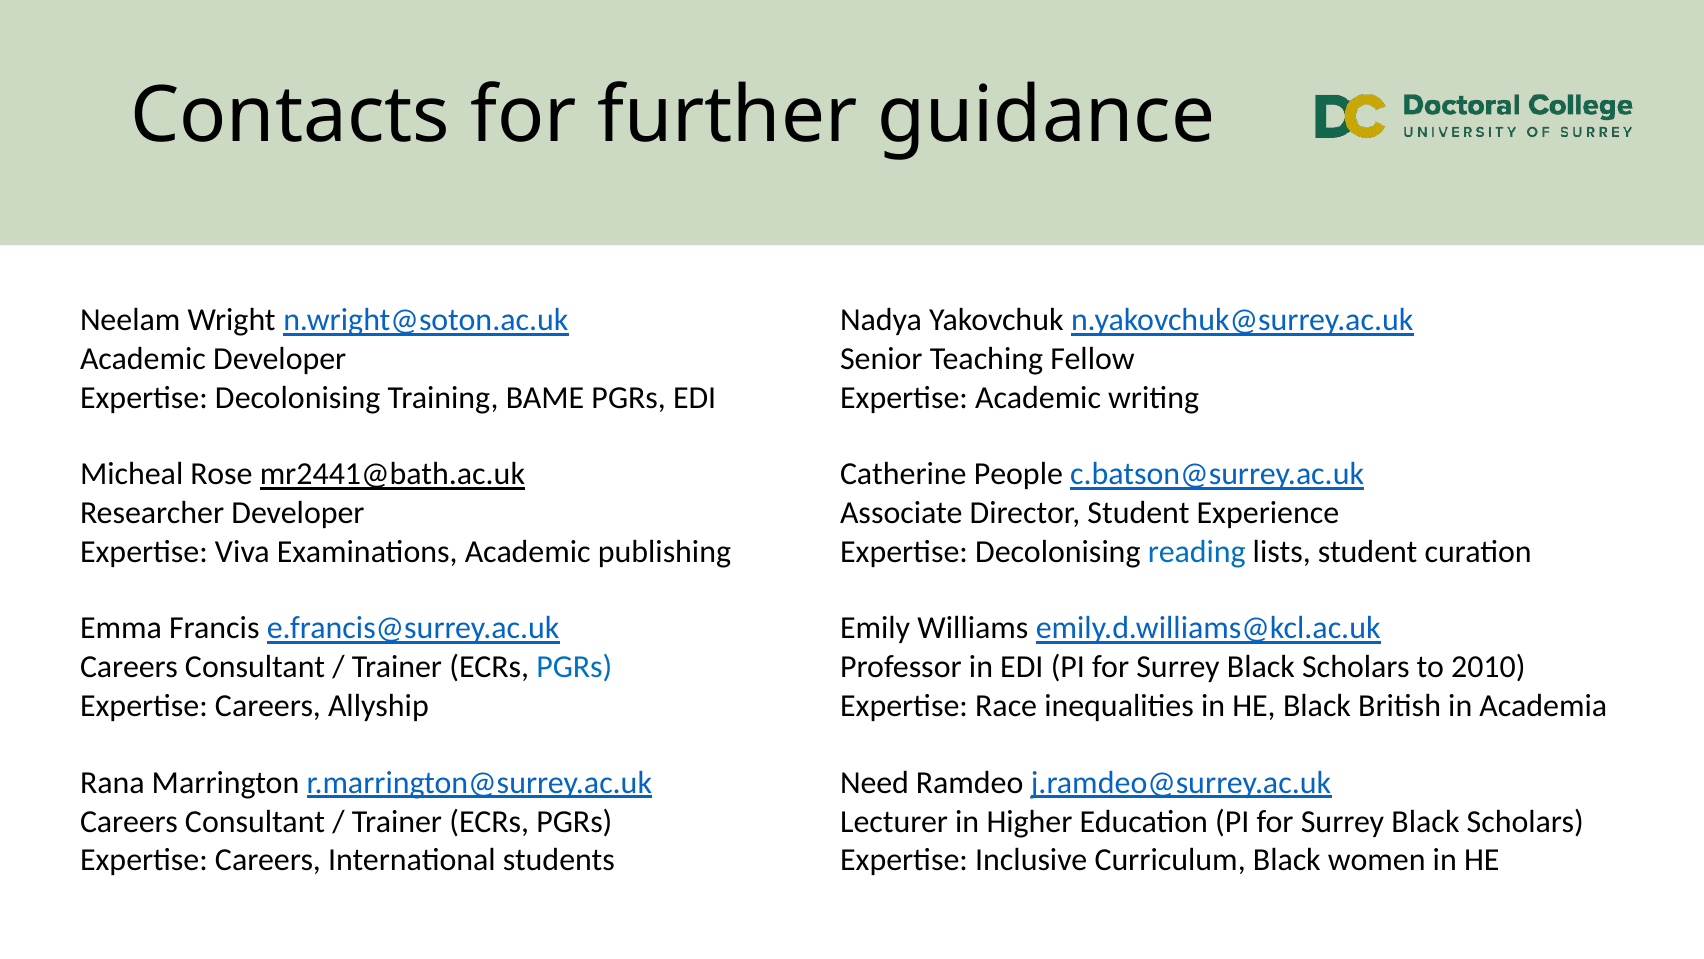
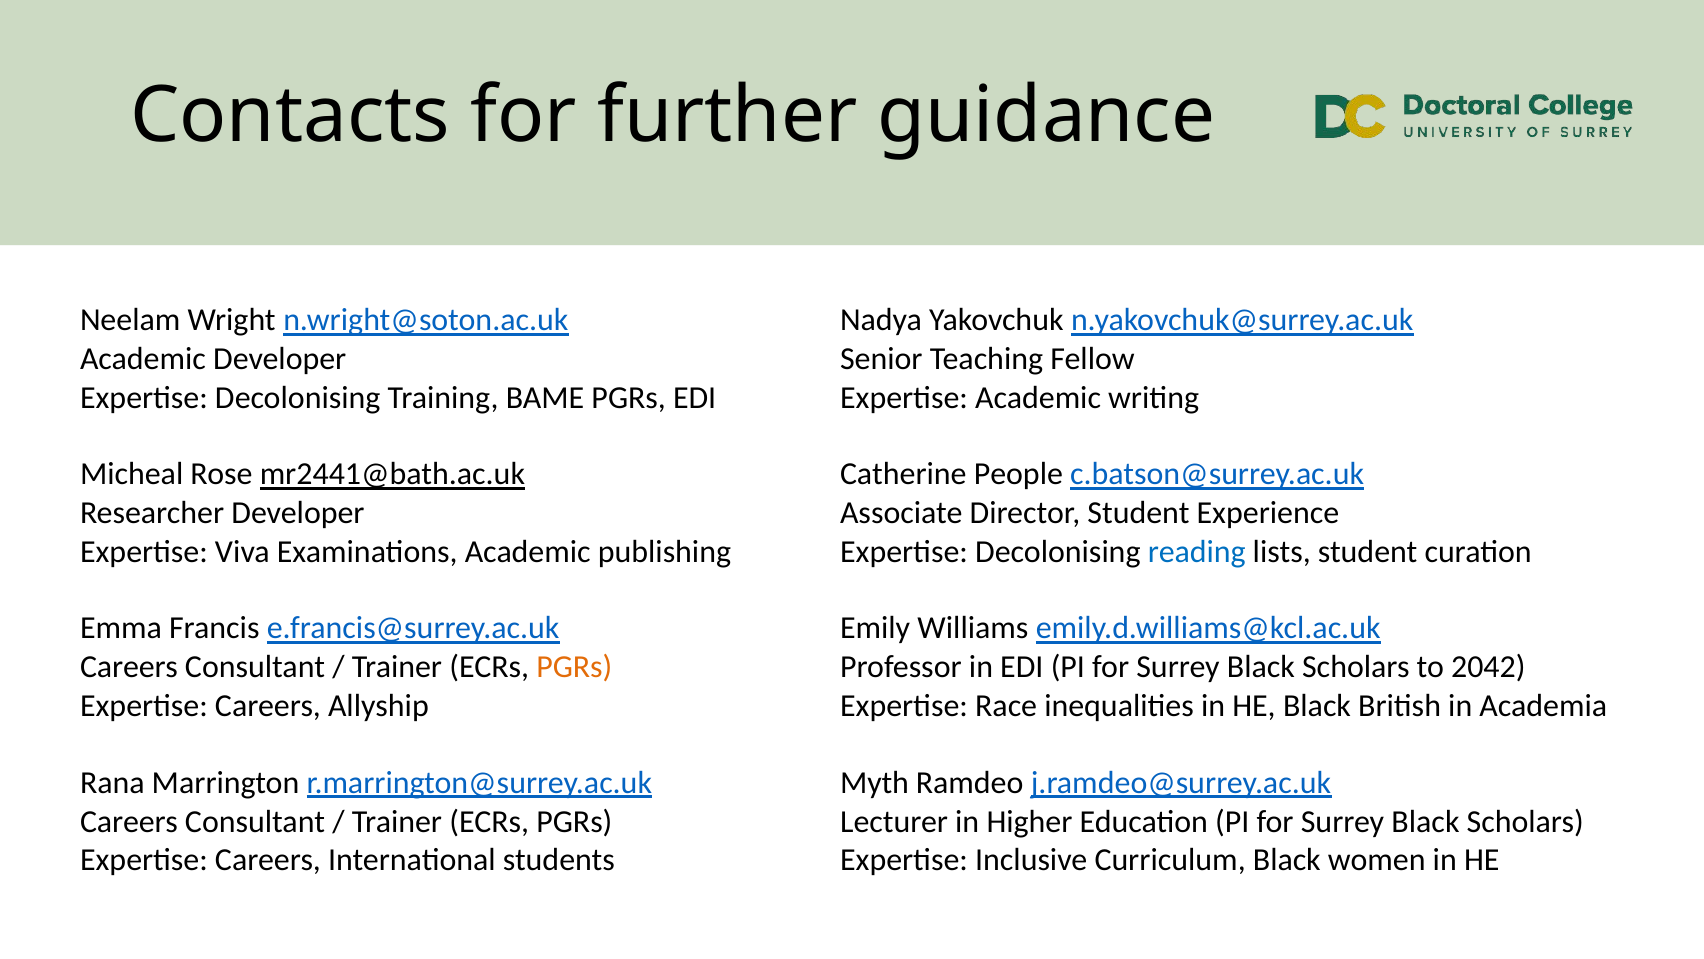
PGRs at (574, 667) colour: blue -> orange
2010: 2010 -> 2042
Need: Need -> Myth
